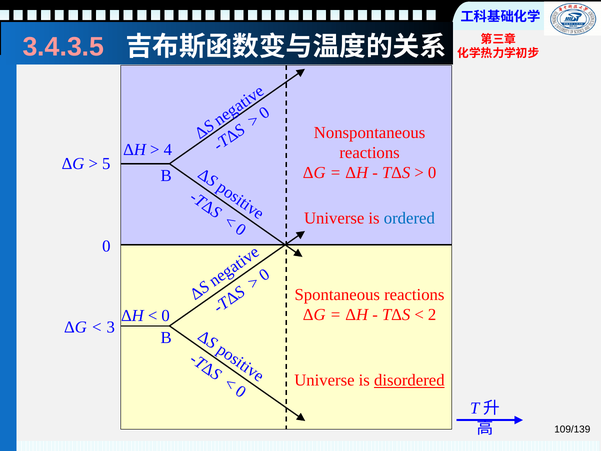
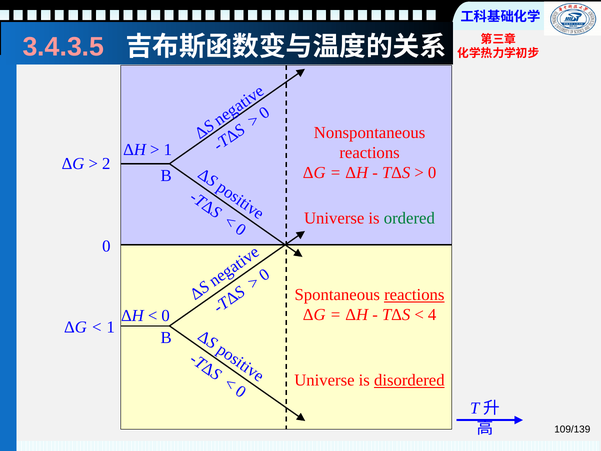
4 at (168, 150): 4 -> 1
5: 5 -> 2
ordered colour: blue -> green
reactions at (414, 295) underline: none -> present
2: 2 -> 4
3 at (111, 327): 3 -> 1
